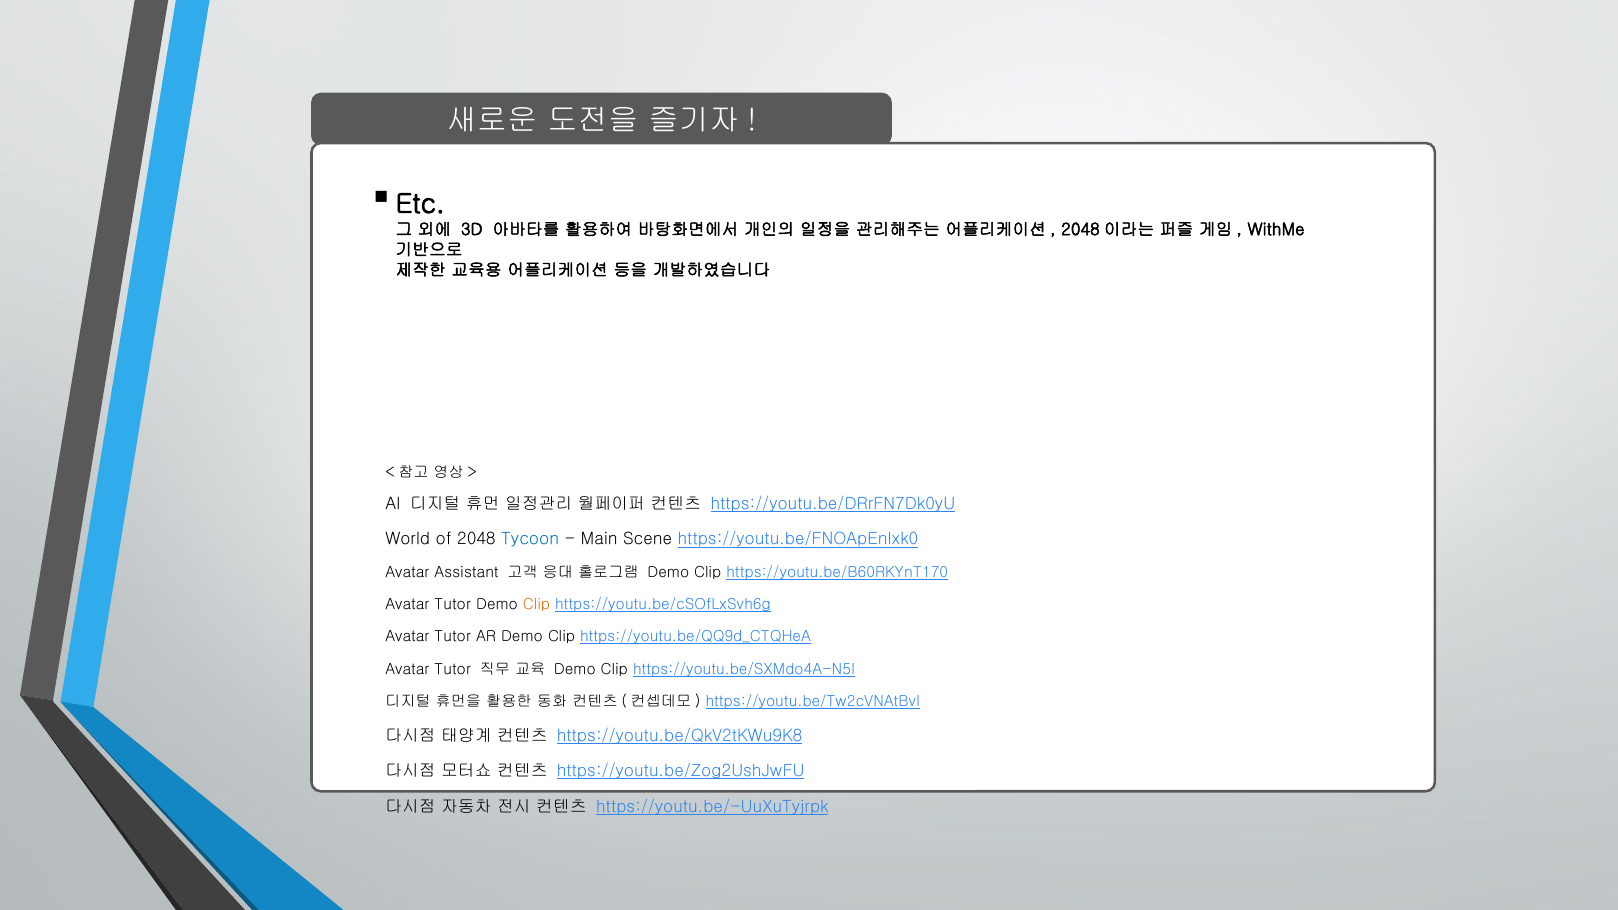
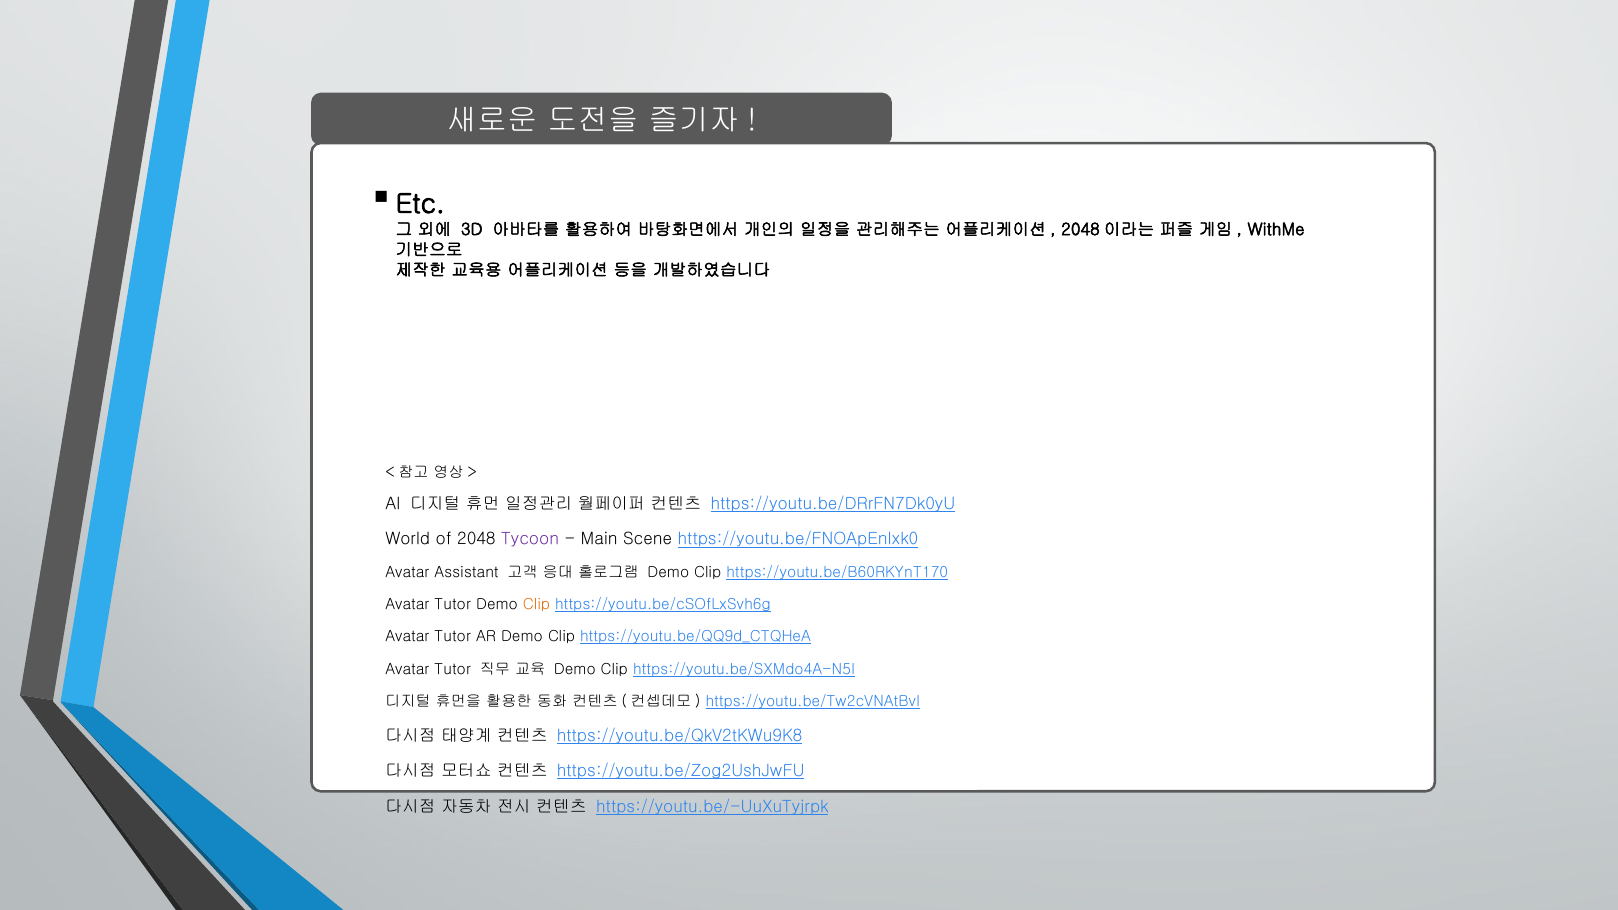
Tycoon colour: blue -> purple
